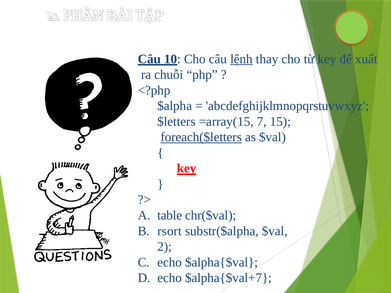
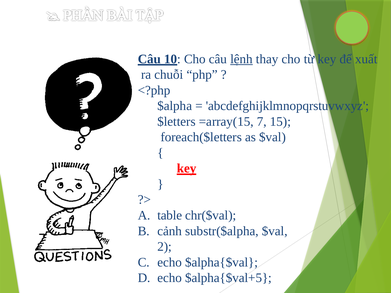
foreach($letters underline: present -> none
rsort: rsort -> cảnh
$alpha{$val+7: $alpha{$val+7 -> $alpha{$val+5
